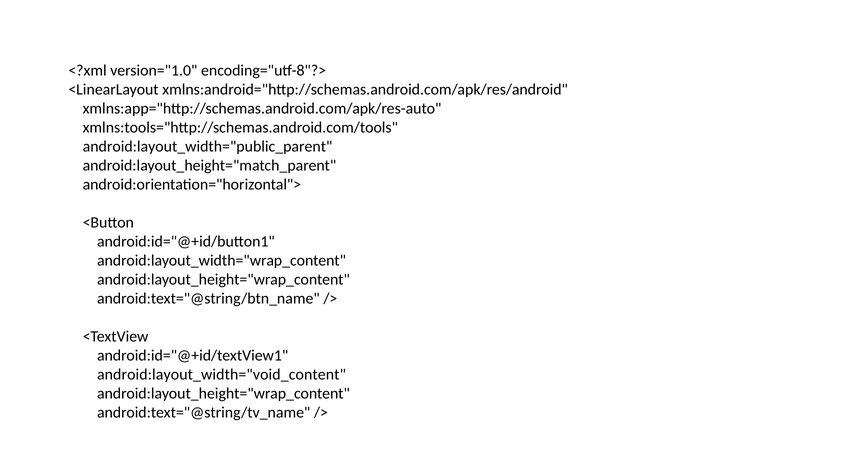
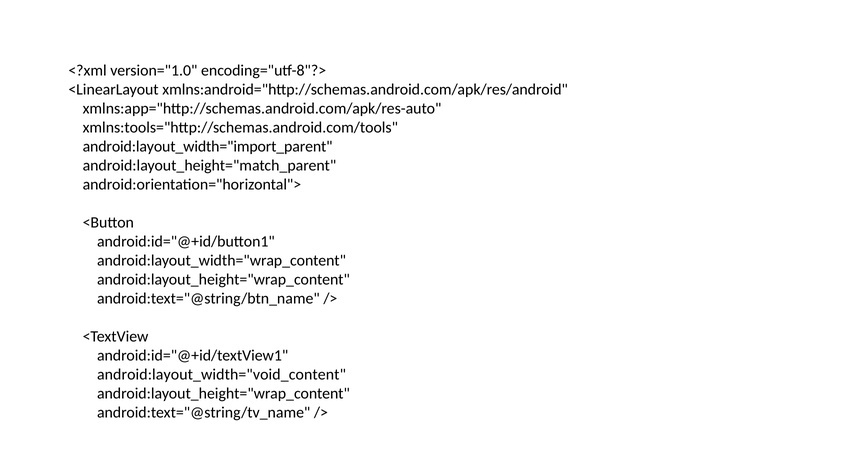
android:layout_width="public_parent: android:layout_width="public_parent -> android:layout_width="import_parent
